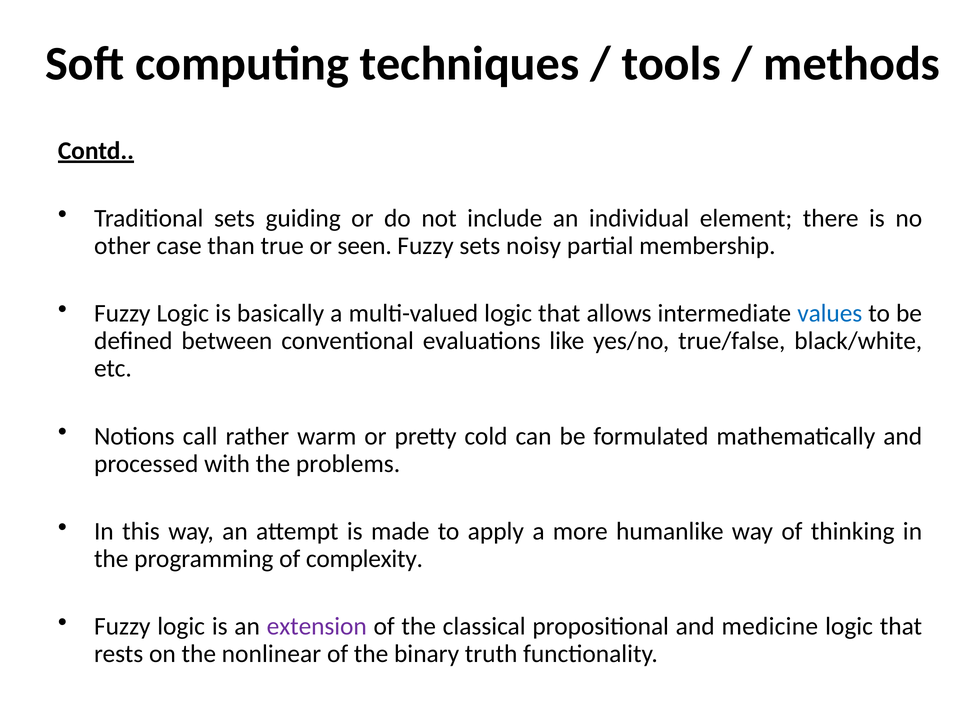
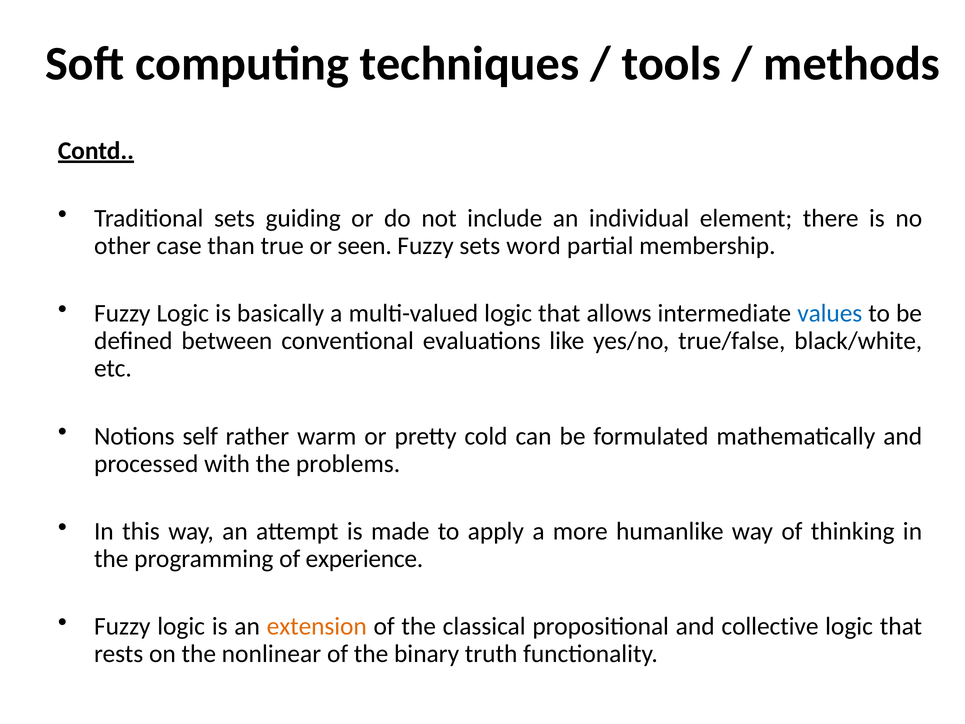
noisy: noisy -> word
call: call -> self
complexity: complexity -> experience
extension colour: purple -> orange
medicine: medicine -> collective
